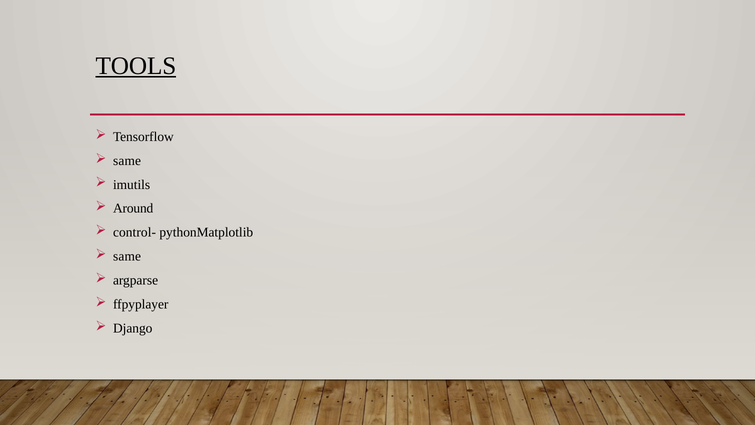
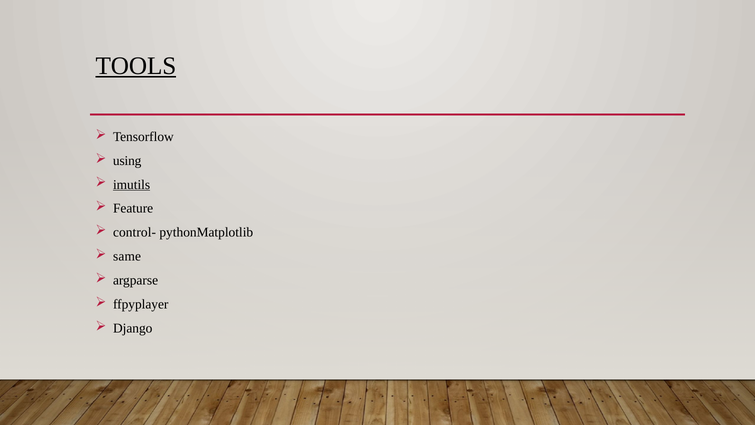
same at (127, 161): same -> using
imutils underline: none -> present
Around: Around -> Feature
